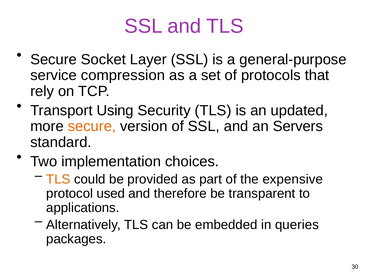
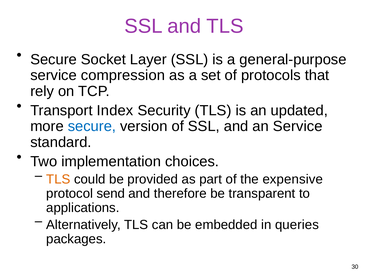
Using: Using -> Index
secure at (92, 126) colour: orange -> blue
an Servers: Servers -> Service
used: used -> send
